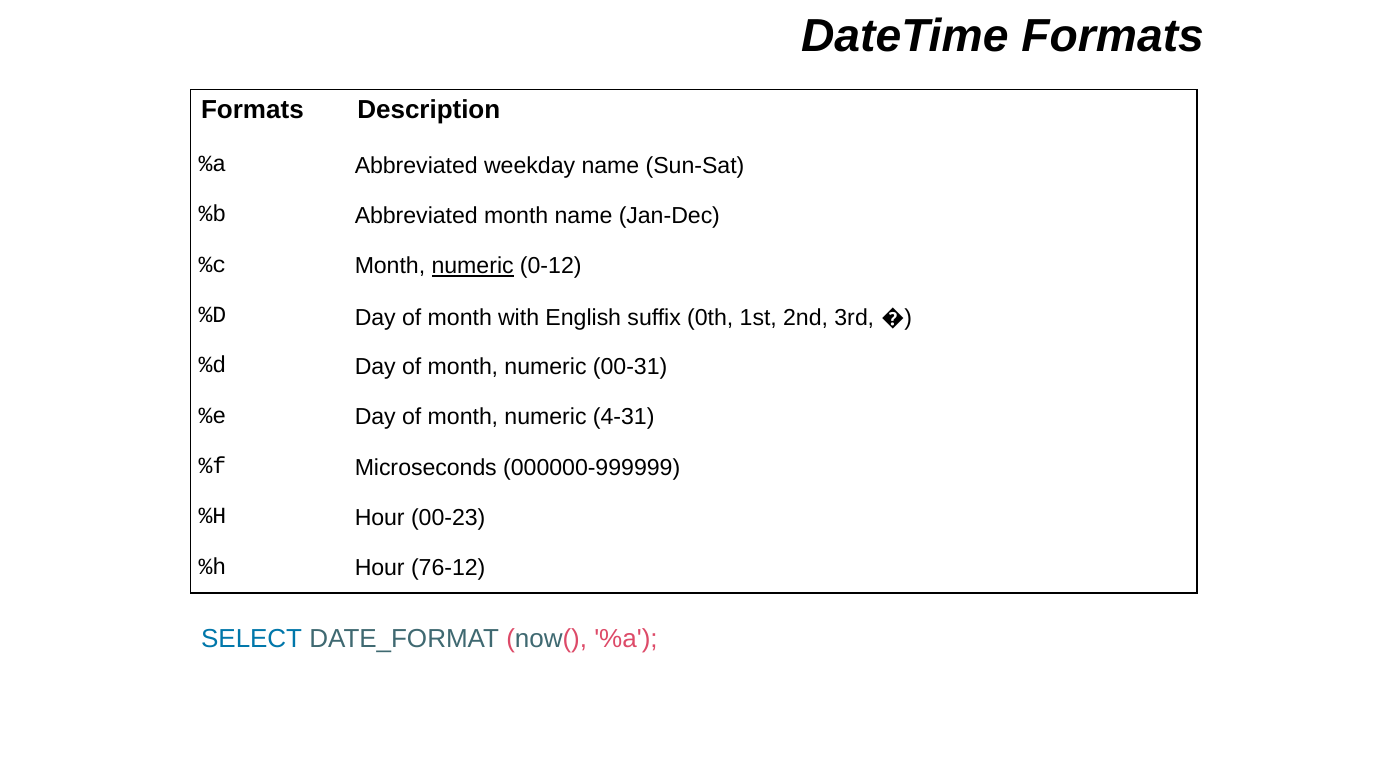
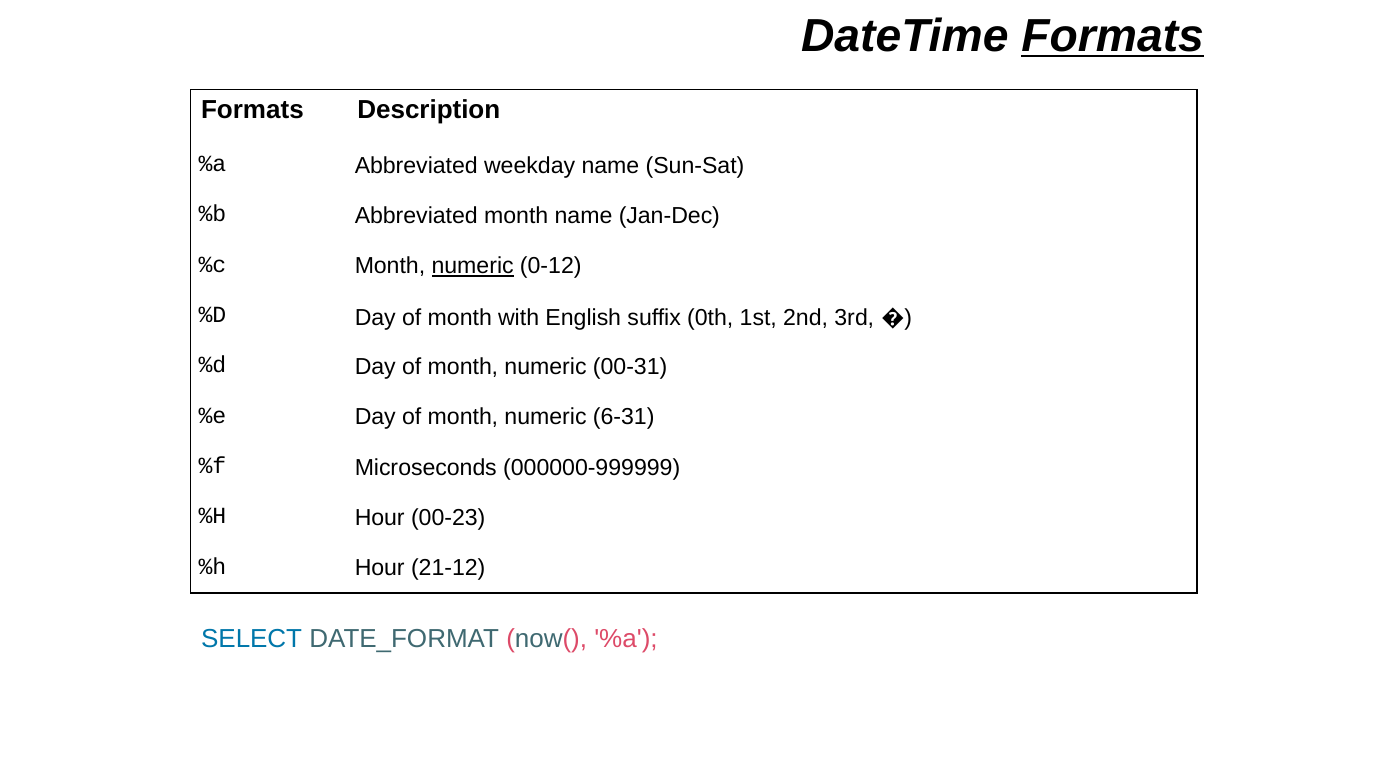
Formats at (1113, 36) underline: none -> present
4-31: 4-31 -> 6-31
76-12: 76-12 -> 21-12
